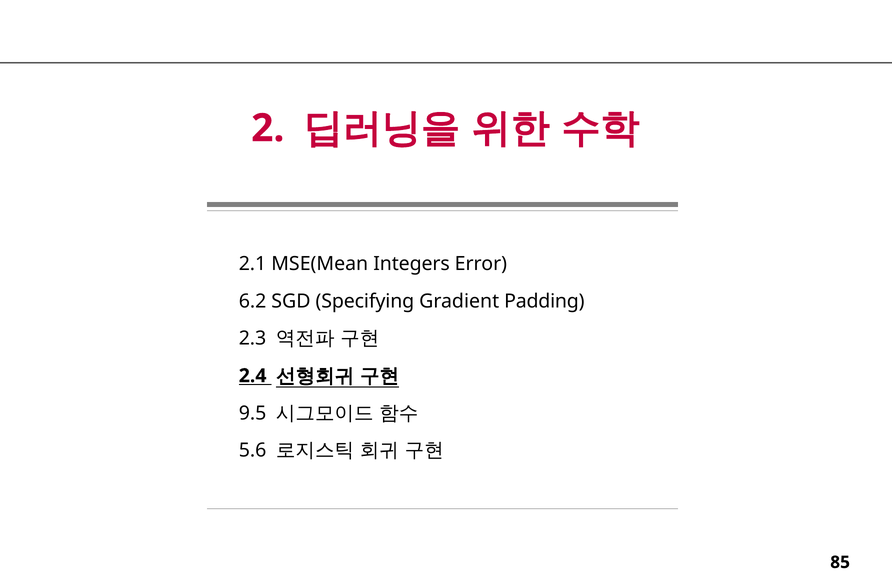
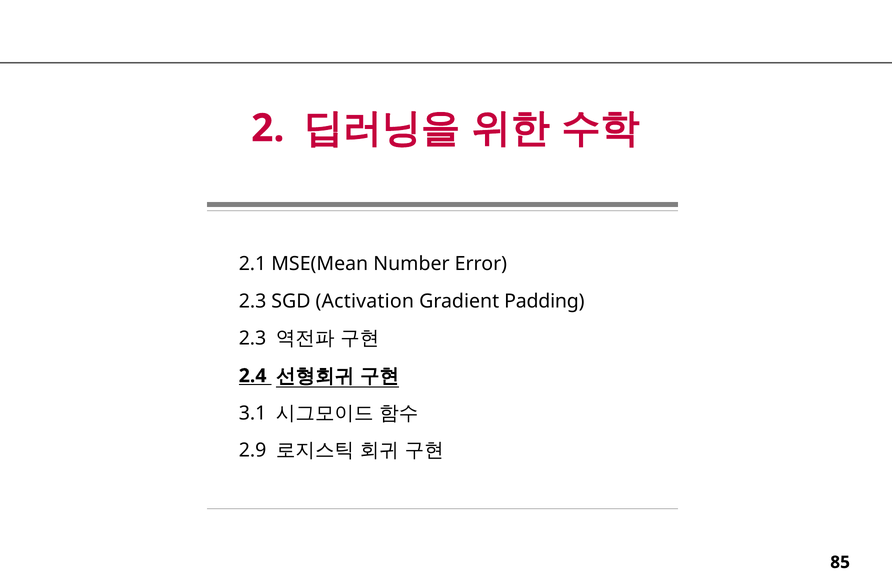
Integers: Integers -> Number
6.2 at (253, 301): 6.2 -> 2.3
Specifying: Specifying -> Activation
9.5: 9.5 -> 3.1
5.6: 5.6 -> 2.9
